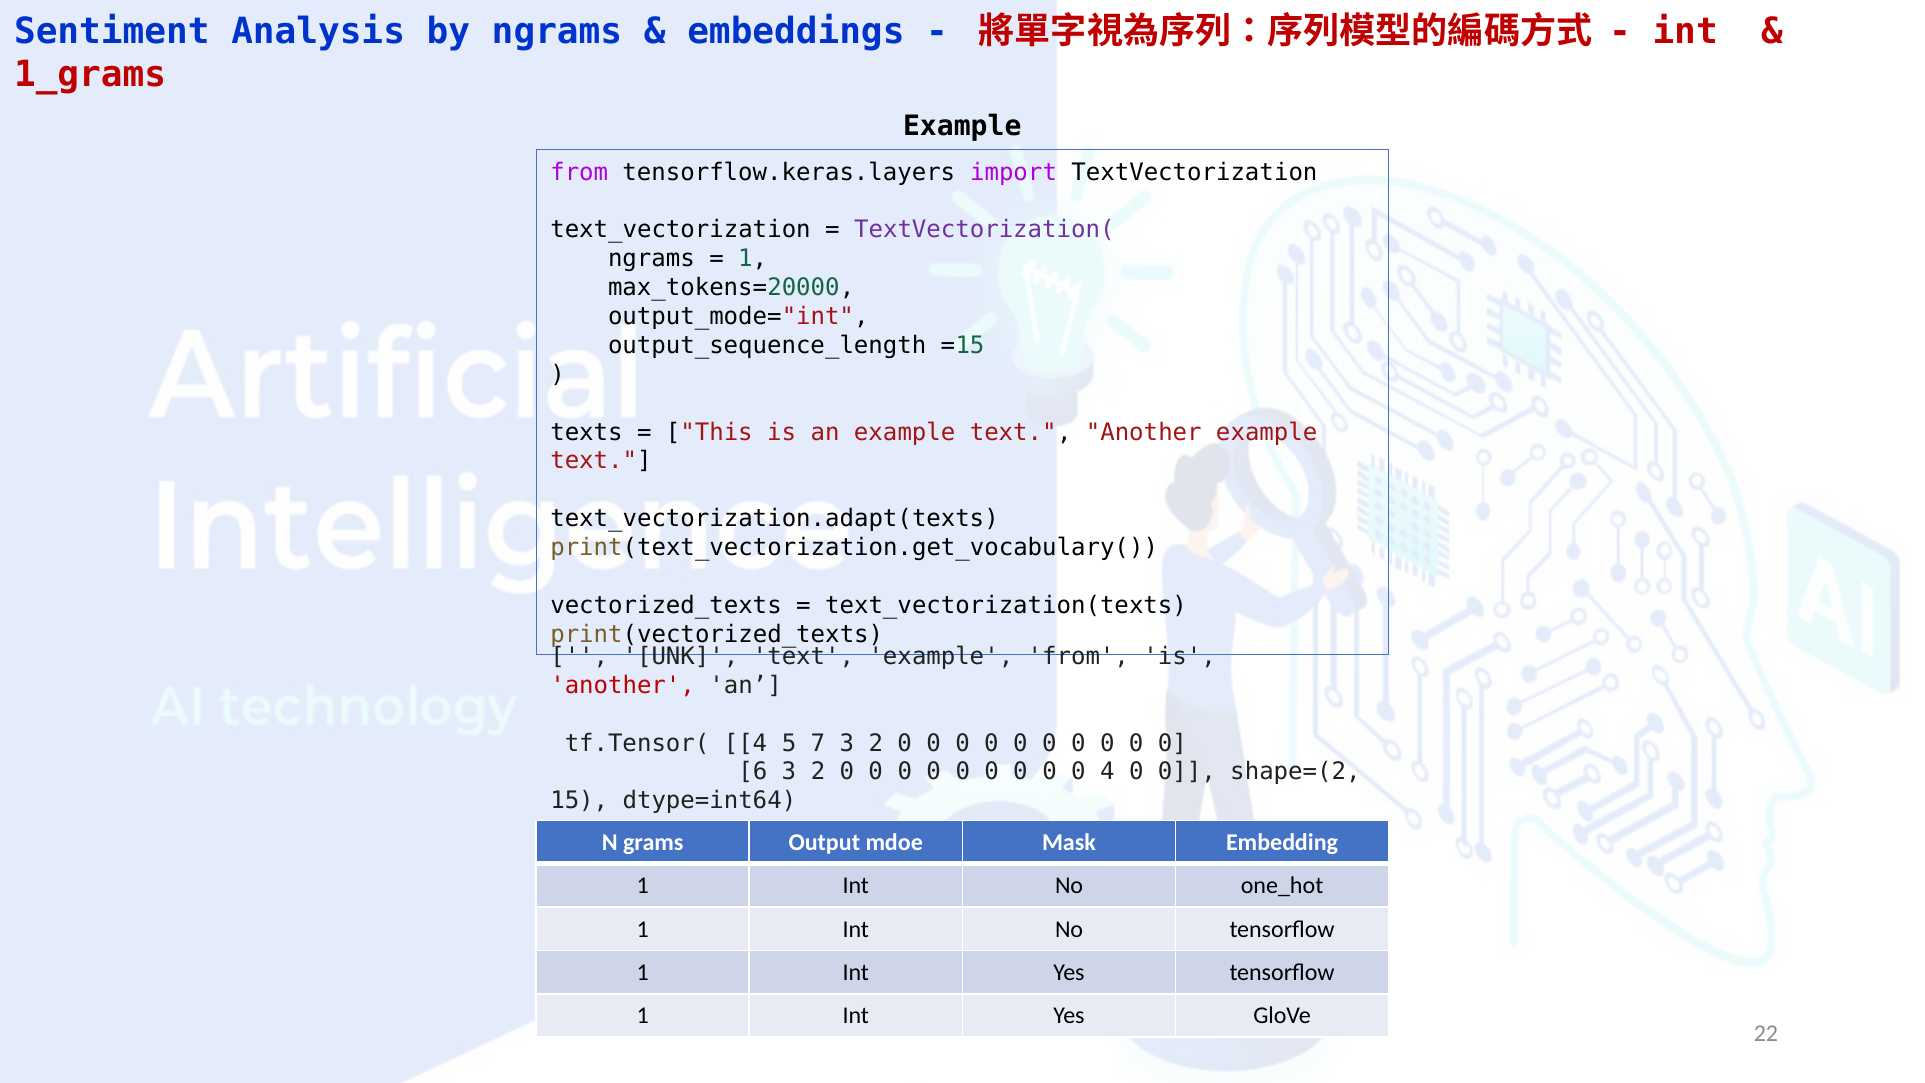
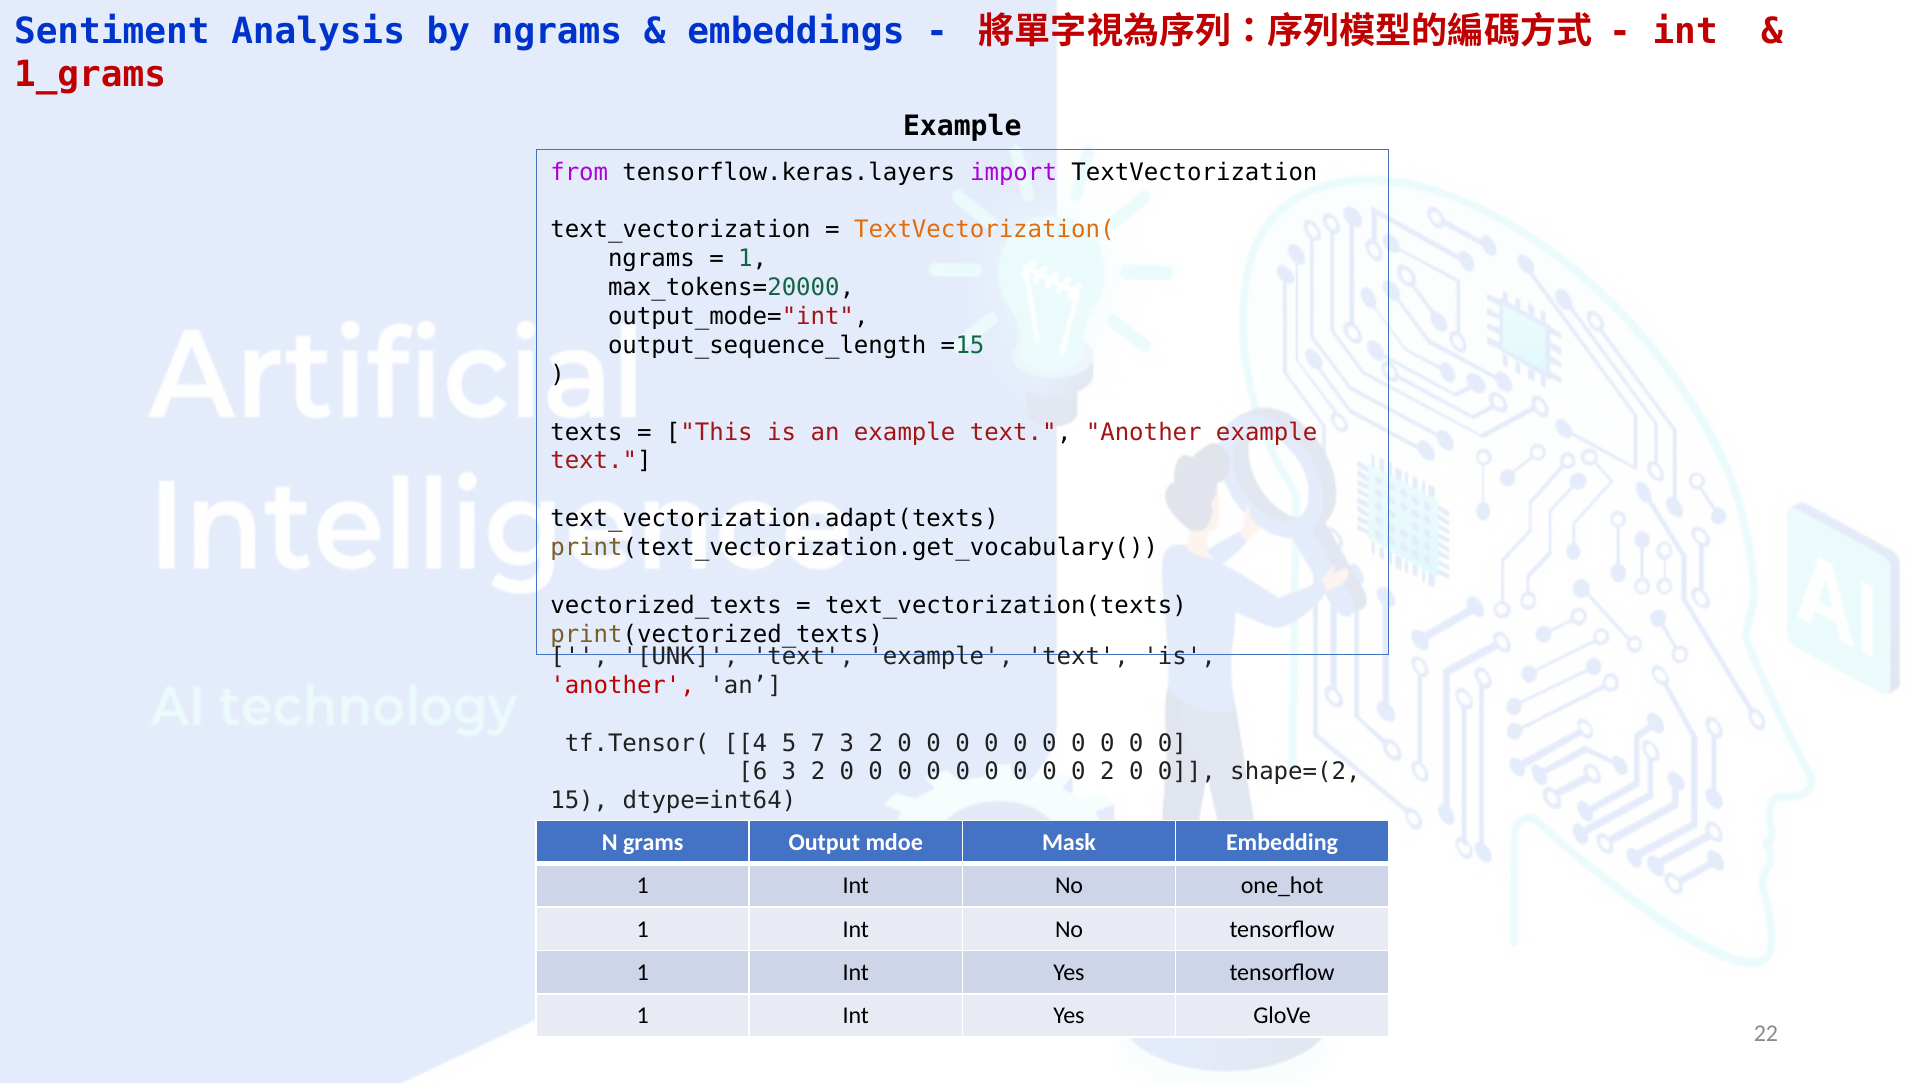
TextVectorization( colour: purple -> orange
text example from: from -> text
0 4: 4 -> 2
